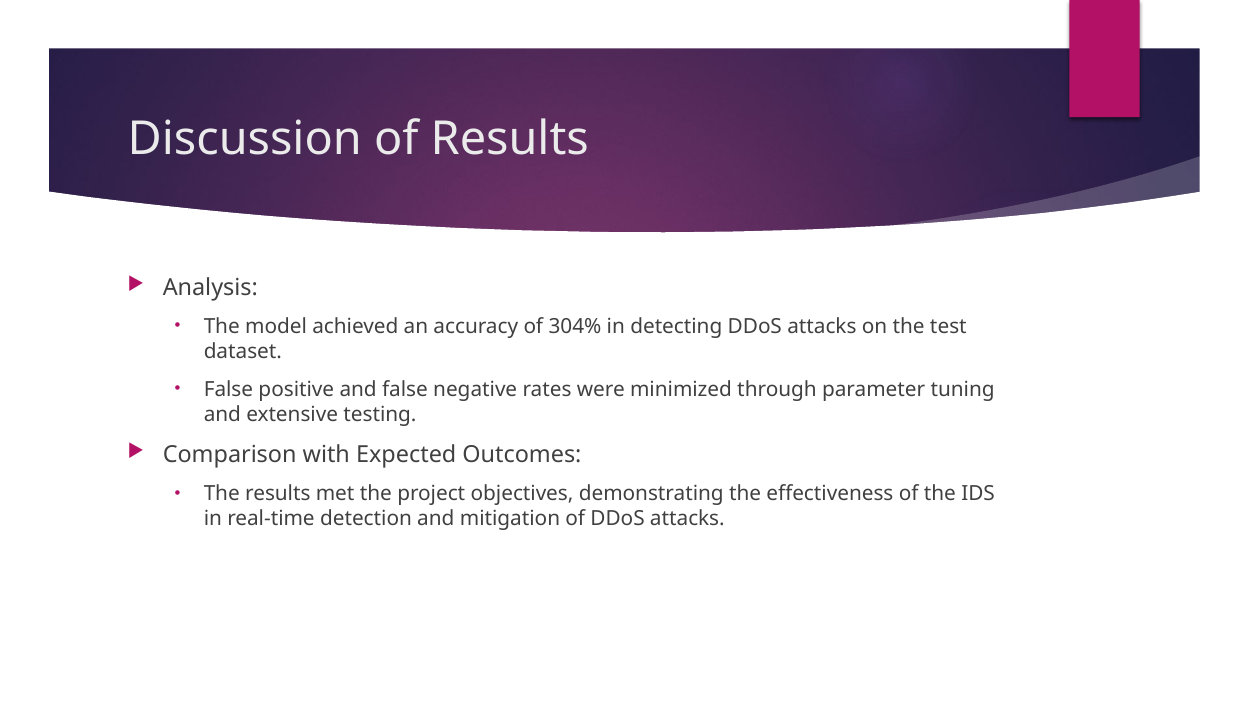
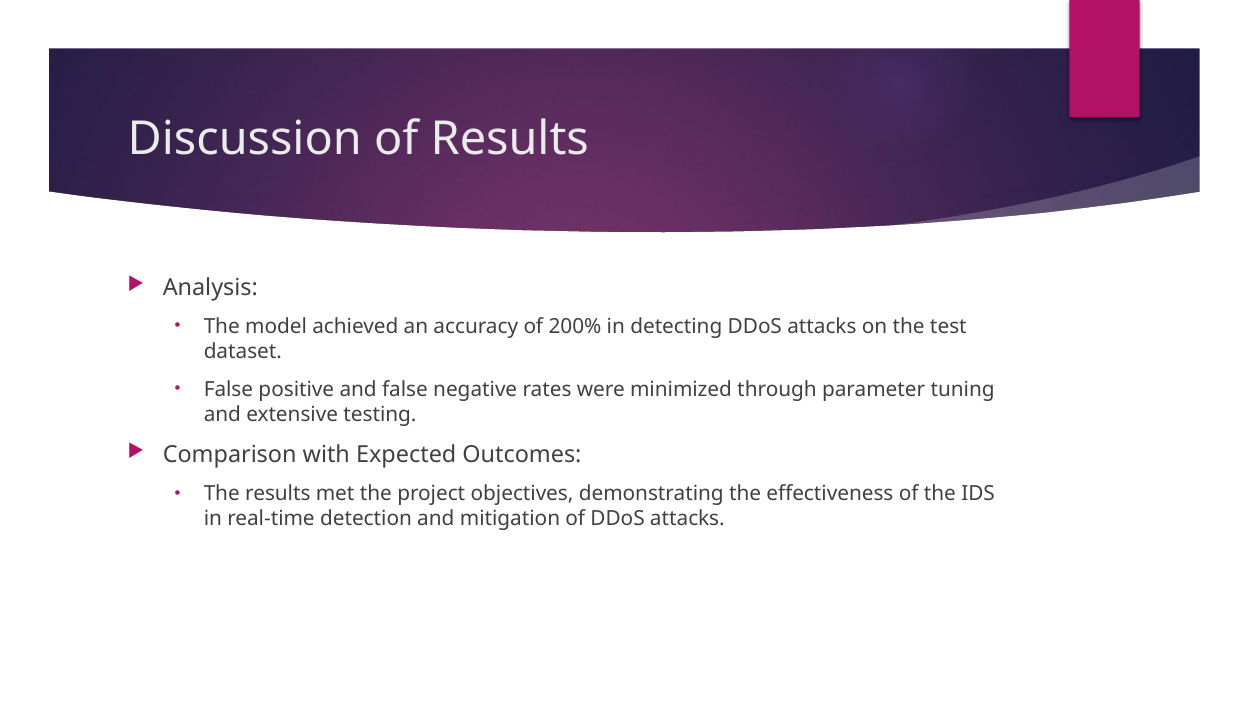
304%: 304% -> 200%
